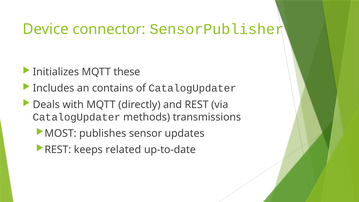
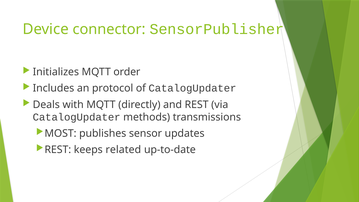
these: these -> order
contains: contains -> protocol
